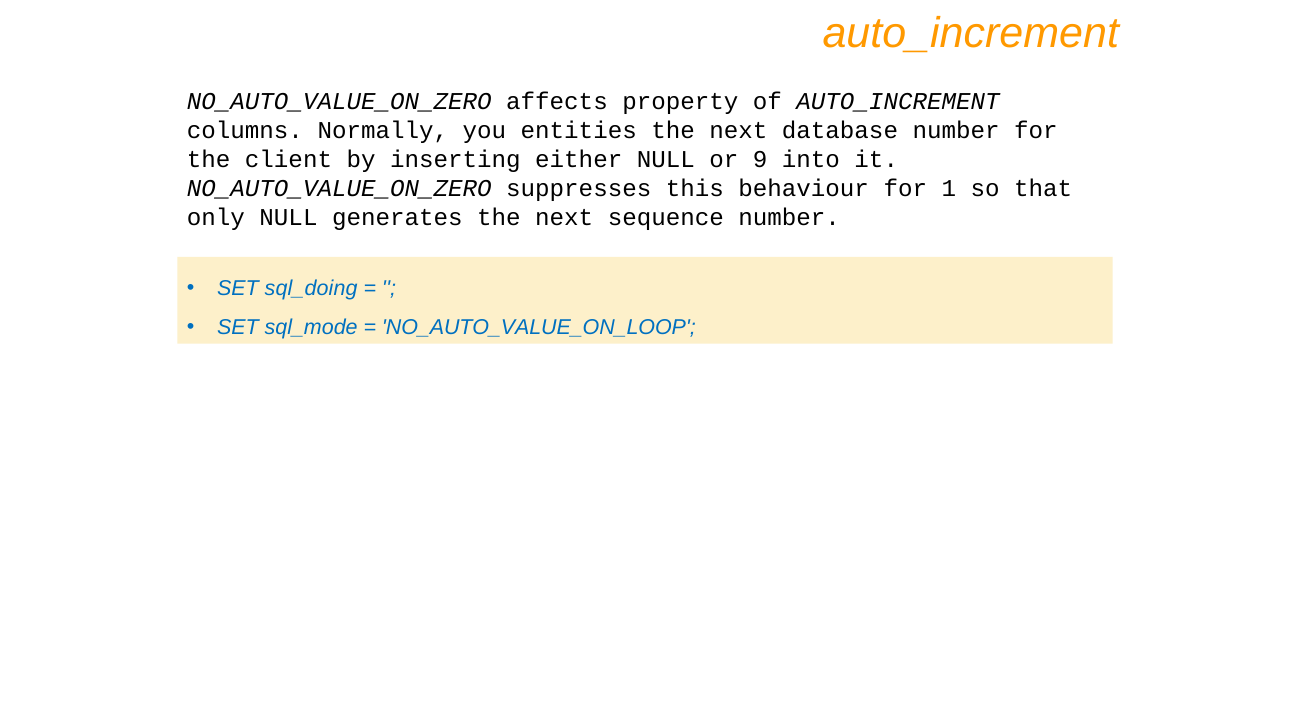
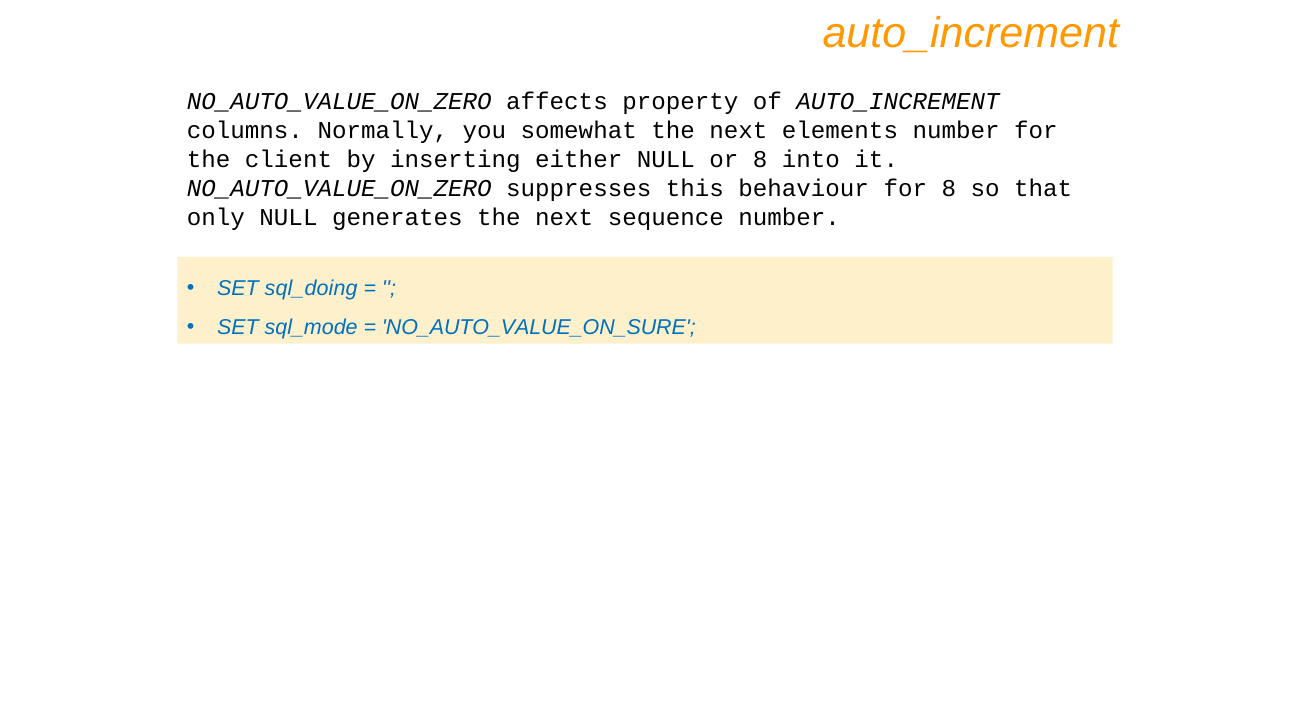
entities: entities -> somewhat
database: database -> elements
or 9: 9 -> 8
for 1: 1 -> 8
NO_AUTO_VALUE_ON_LOOP: NO_AUTO_VALUE_ON_LOOP -> NO_AUTO_VALUE_ON_SURE
